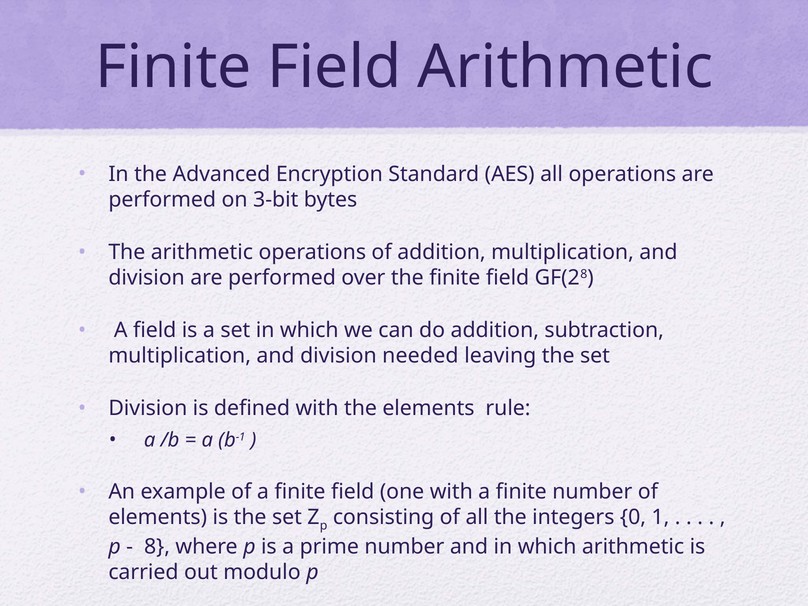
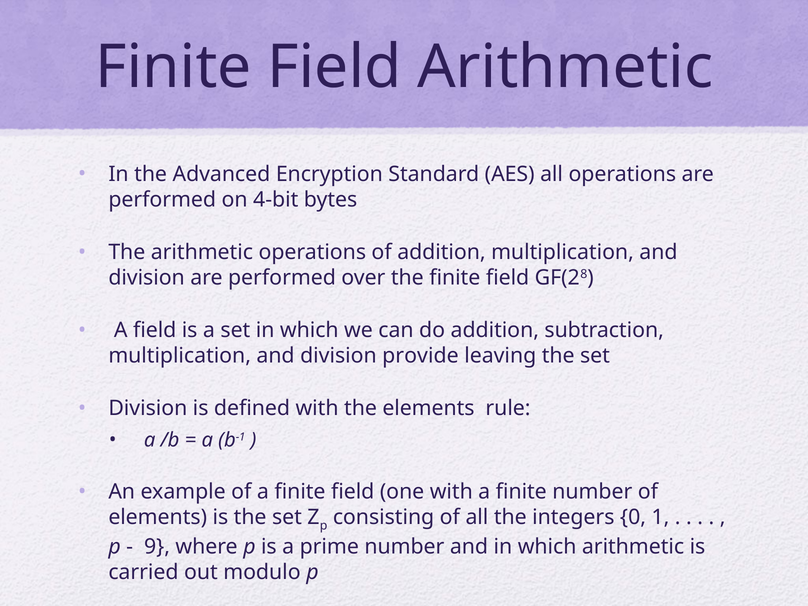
3-bit: 3-bit -> 4-bit
needed: needed -> provide
8: 8 -> 9
